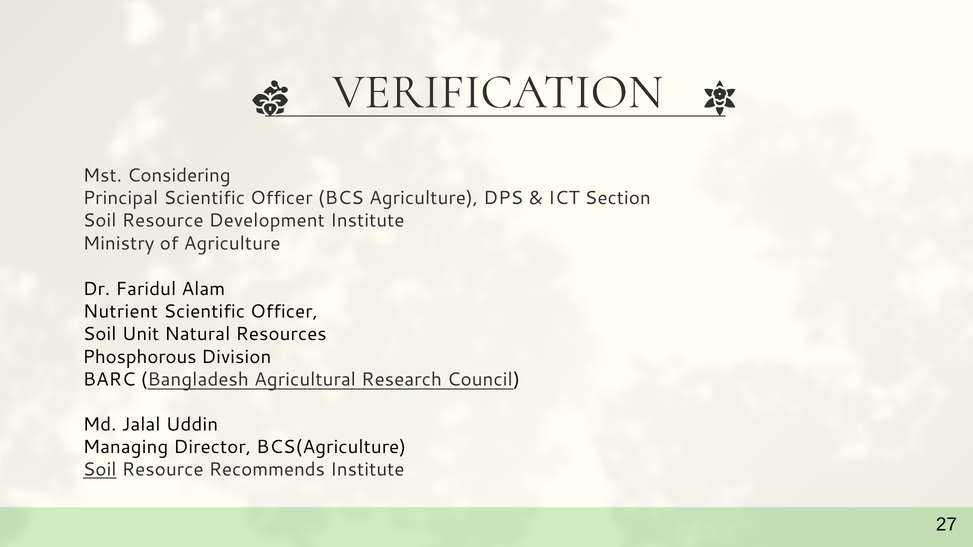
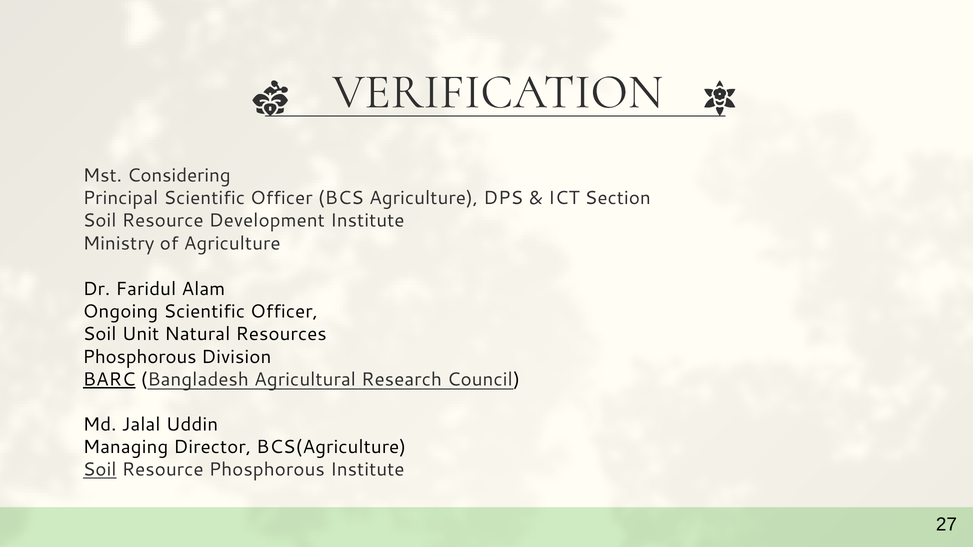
Nutrient: Nutrient -> Ongoing
BARC underline: none -> present
Resource Recommends: Recommends -> Phosphorous
